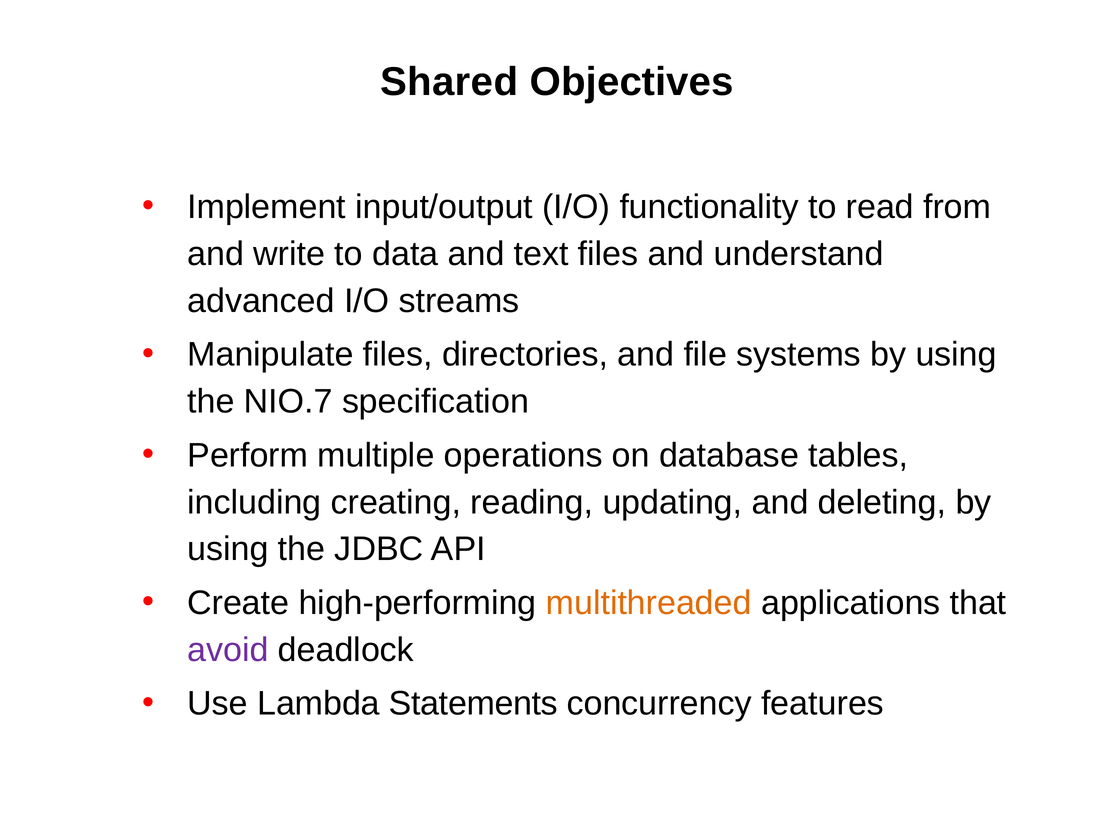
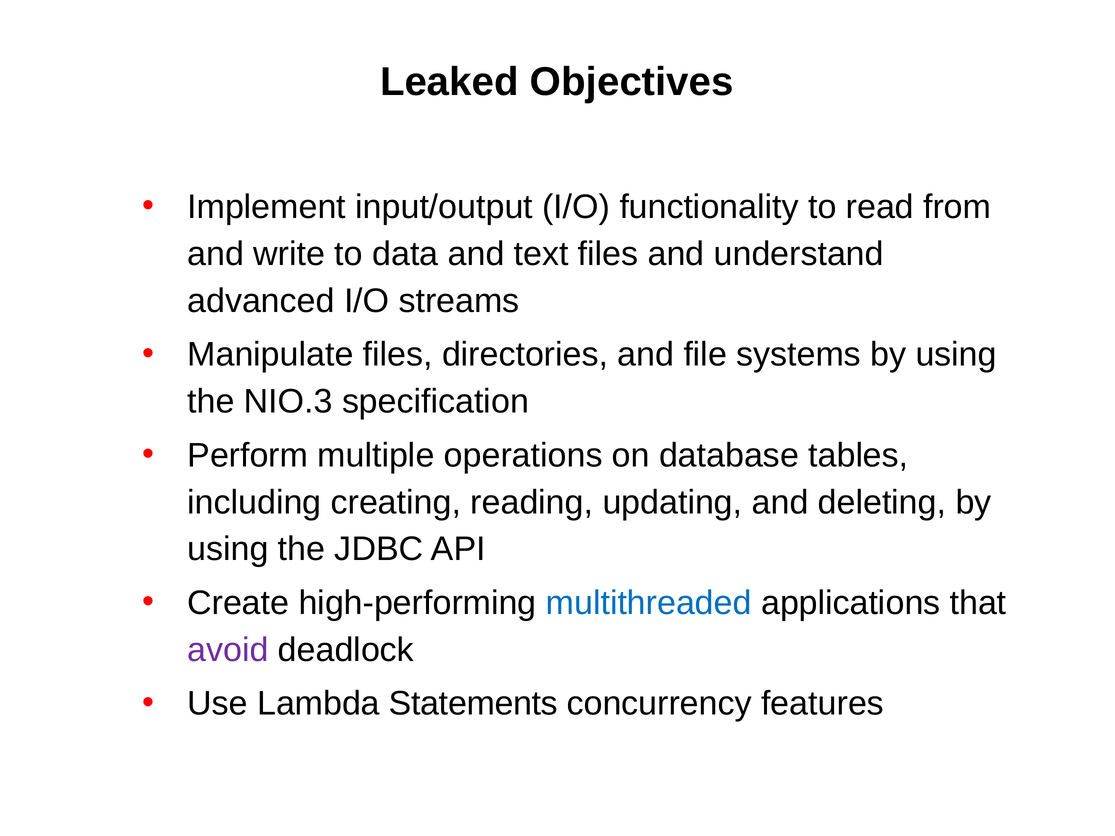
Shared: Shared -> Leaked
NIO.7: NIO.7 -> NIO.3
multithreaded colour: orange -> blue
